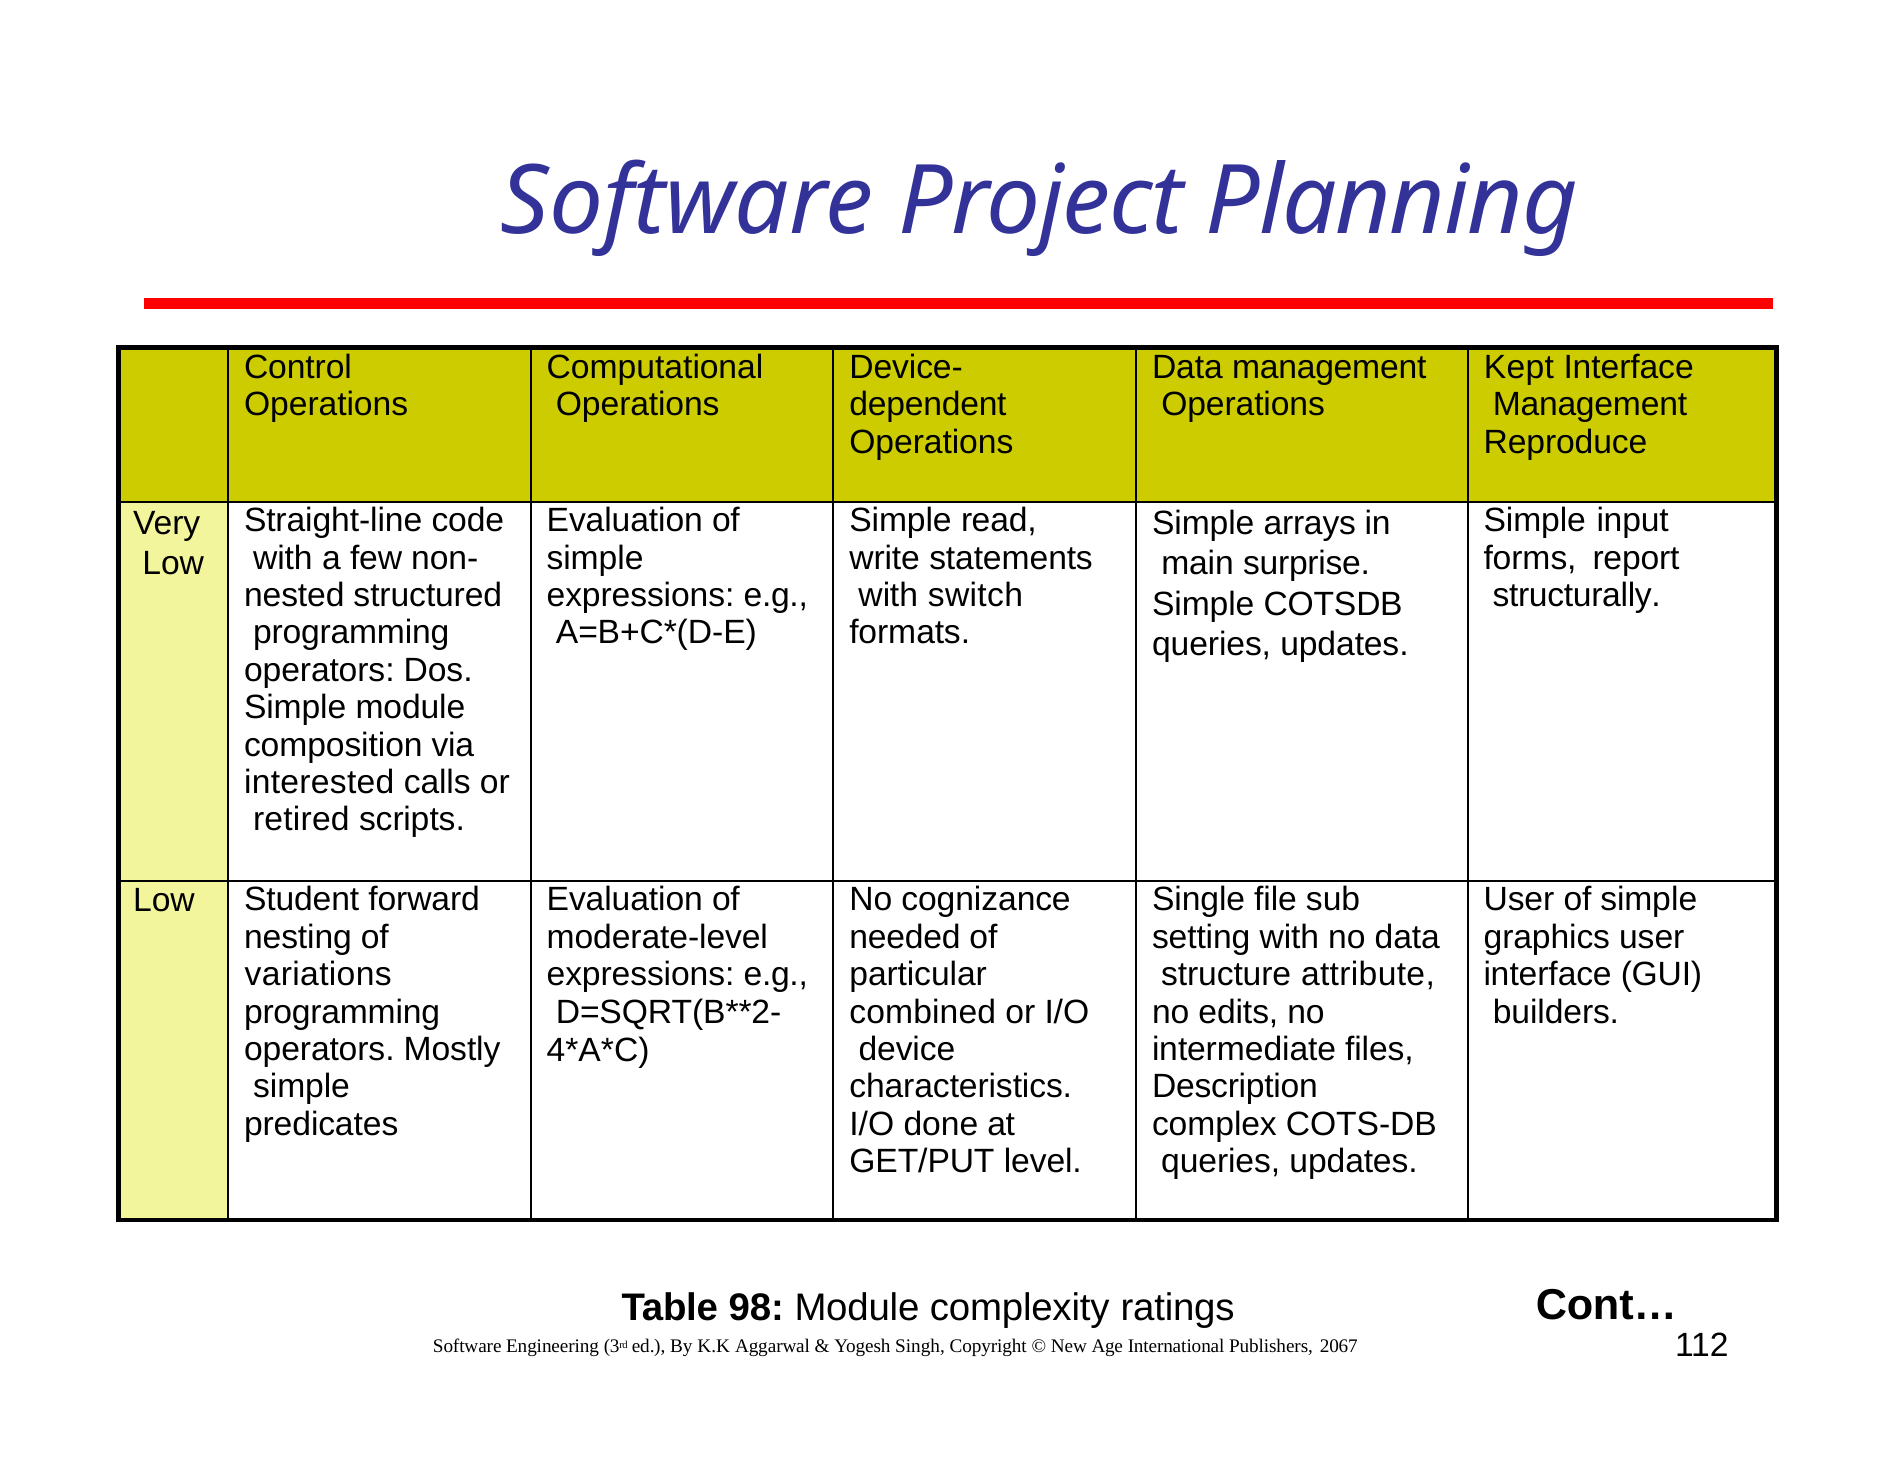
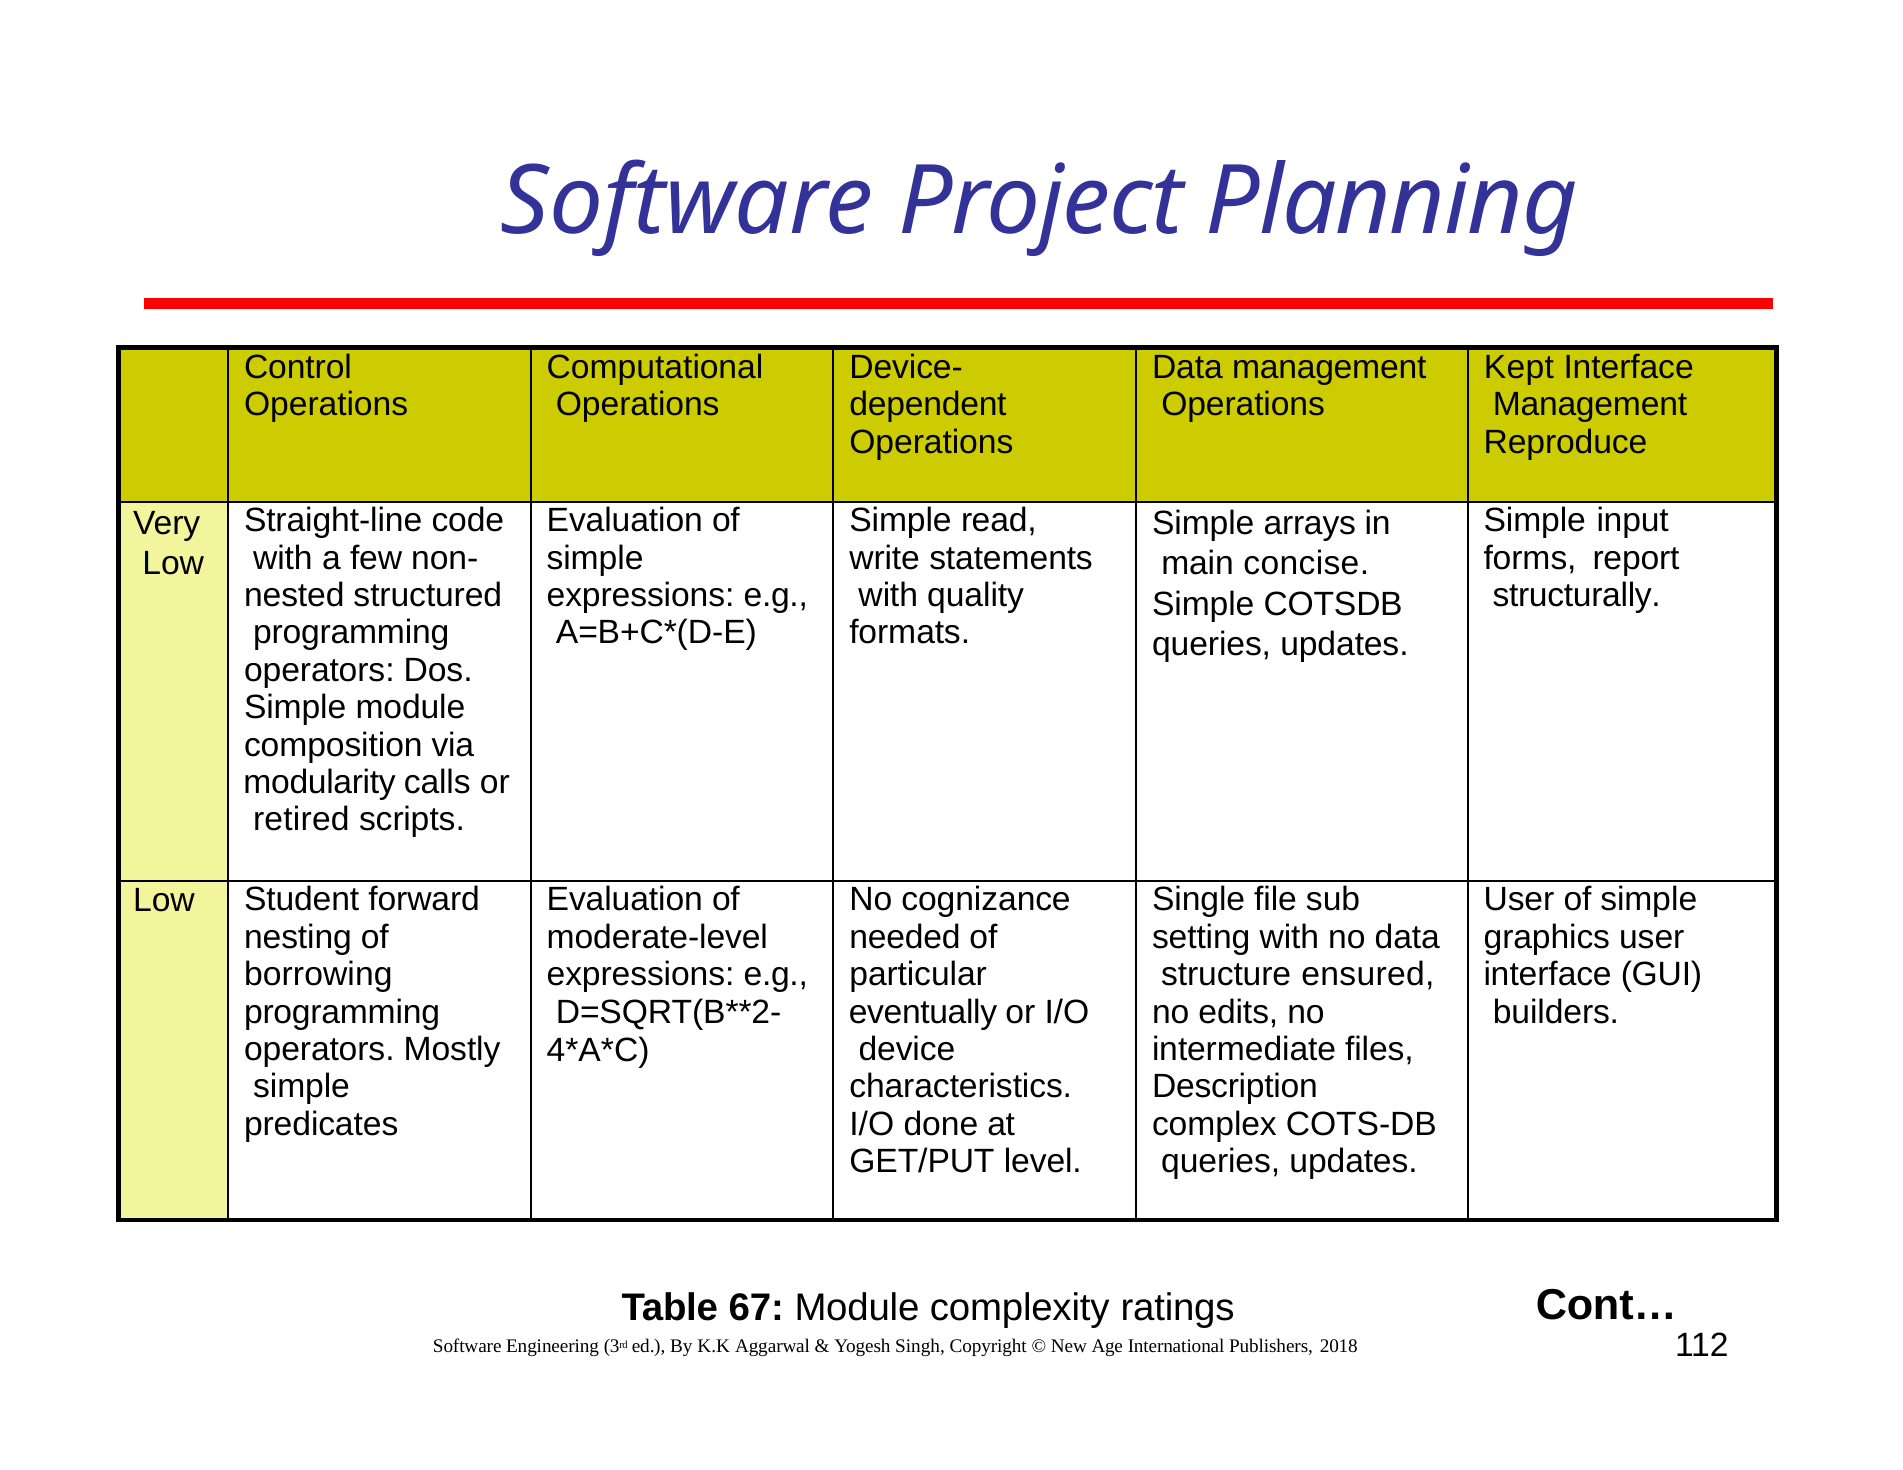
surprise: surprise -> concise
switch: switch -> quality
interested: interested -> modularity
variations: variations -> borrowing
attribute: attribute -> ensured
combined: combined -> eventually
98: 98 -> 67
2067: 2067 -> 2018
